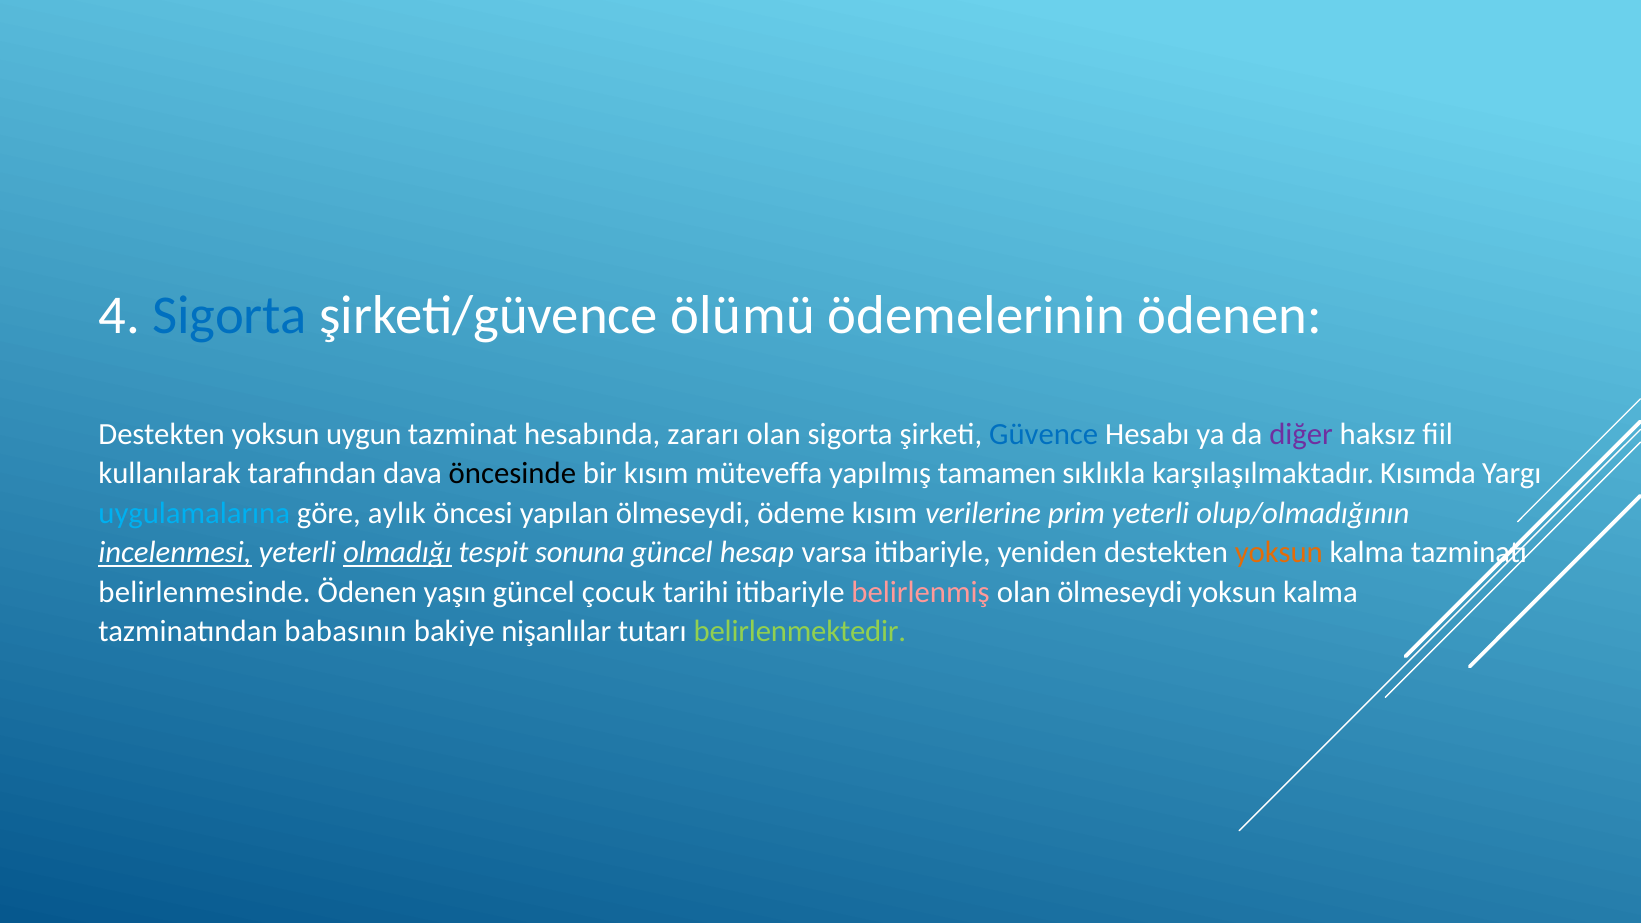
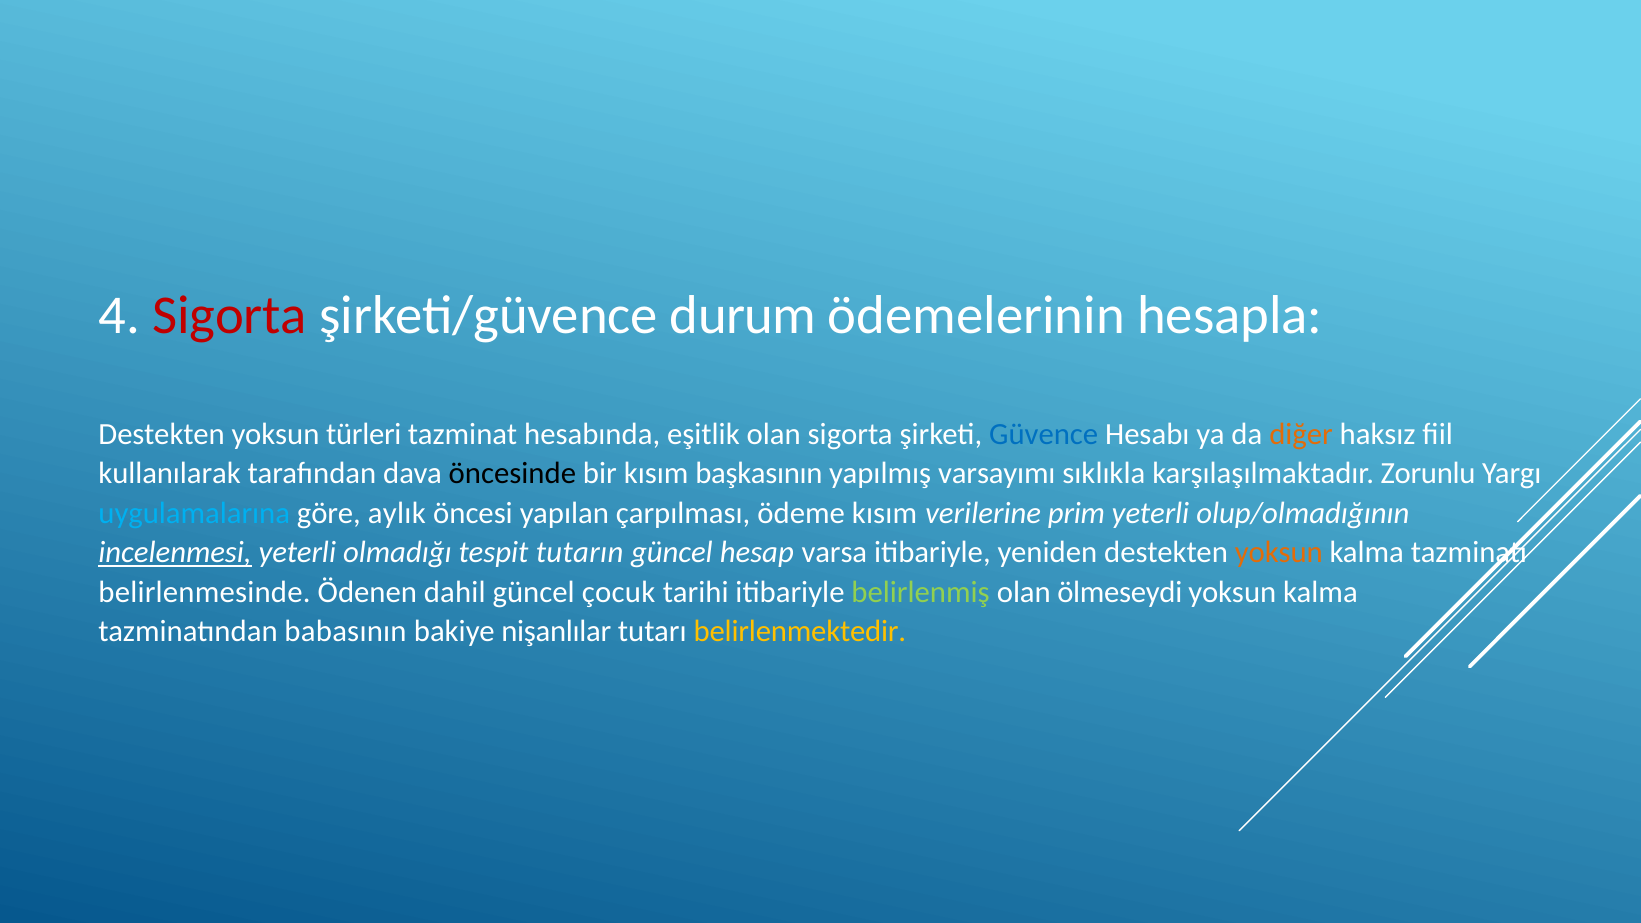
Sigorta at (230, 315) colour: blue -> red
ölümü: ölümü -> durum
ödemelerinin ödenen: ödenen -> hesapla
uygun: uygun -> türleri
zararı: zararı -> eşitlik
diğer colour: purple -> orange
müteveffa: müteveffa -> başkasının
tamamen: tamamen -> varsayımı
Kısımda: Kısımda -> Zorunlu
yapılan ölmeseydi: ölmeseydi -> çarpılması
olmadığı underline: present -> none
sonuna: sonuna -> tutarın
yaşın: yaşın -> dahil
belirlenmiş colour: pink -> light green
belirlenmektedir colour: light green -> yellow
